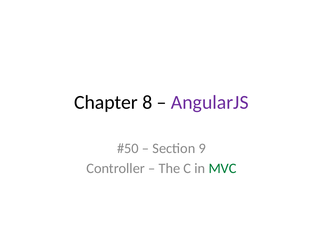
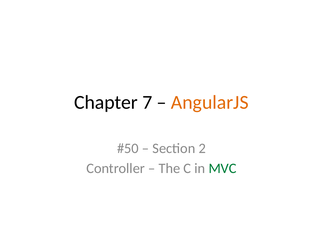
8: 8 -> 7
AngularJS colour: purple -> orange
9: 9 -> 2
